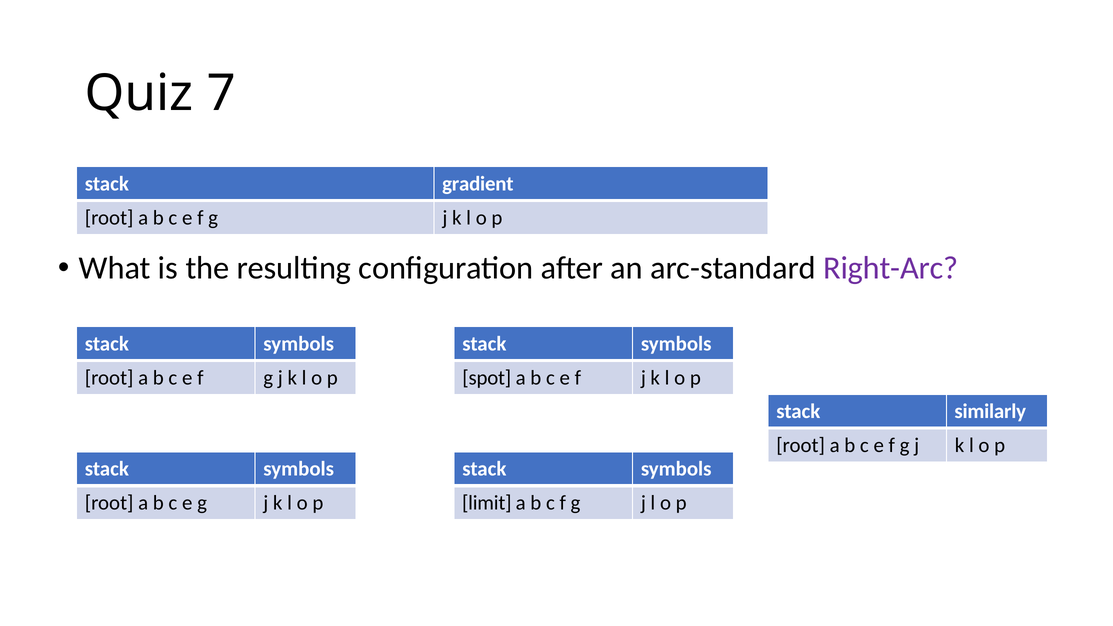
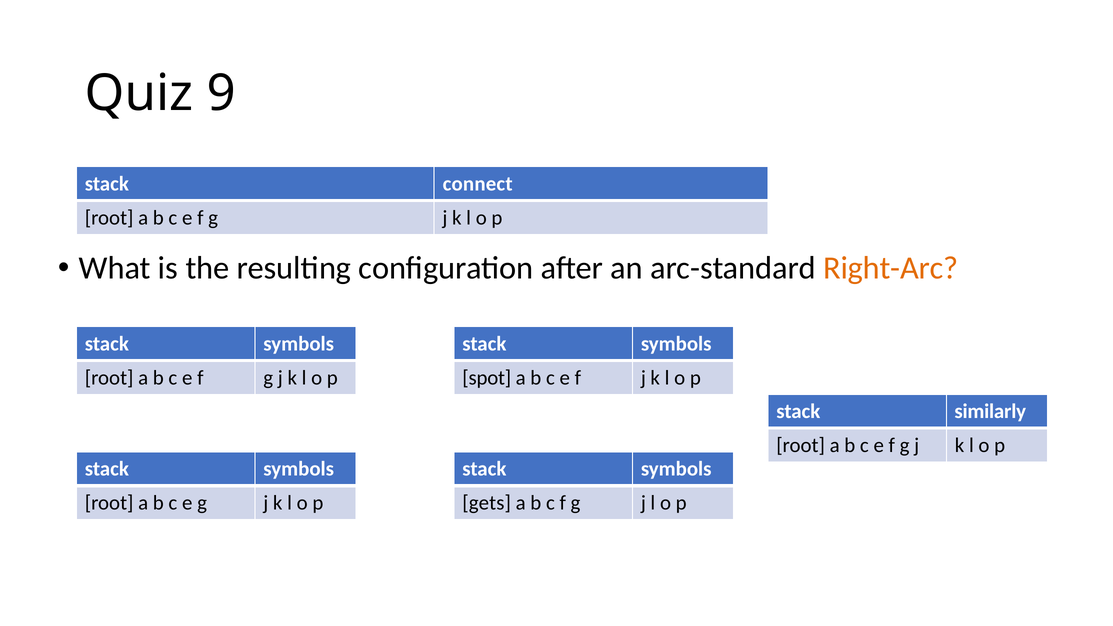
7: 7 -> 9
gradient: gradient -> connect
Right-Arc colour: purple -> orange
limit: limit -> gets
